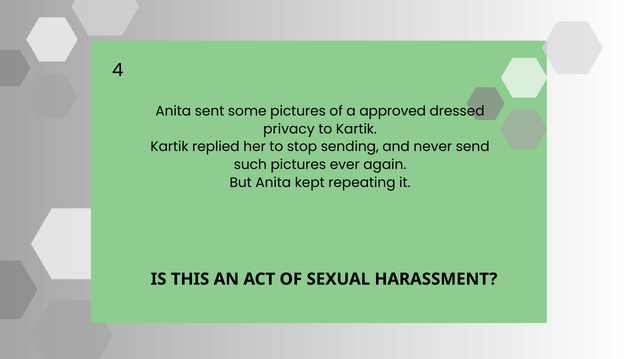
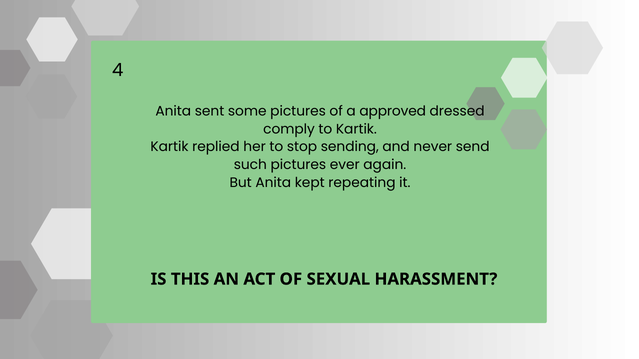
privacy: privacy -> comply
